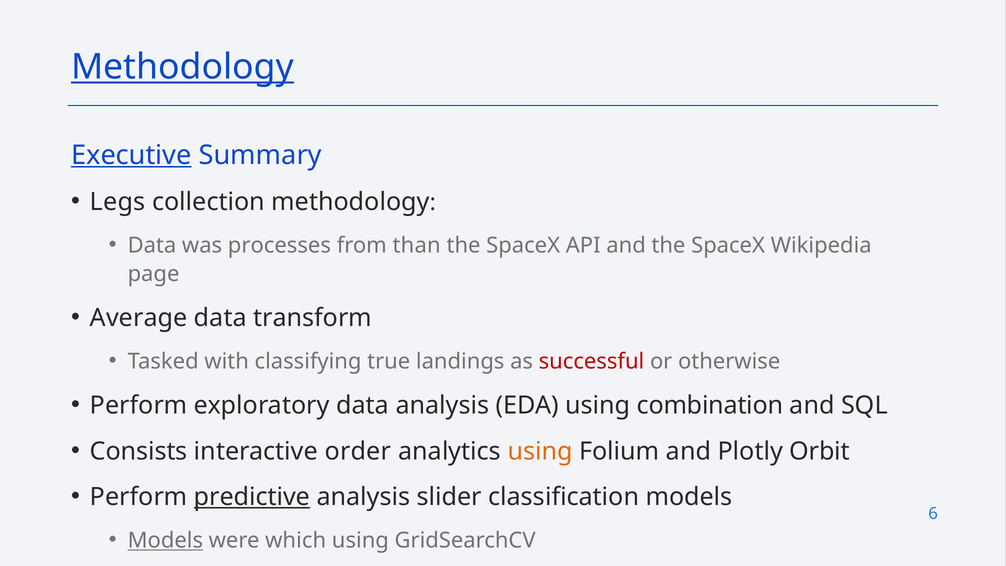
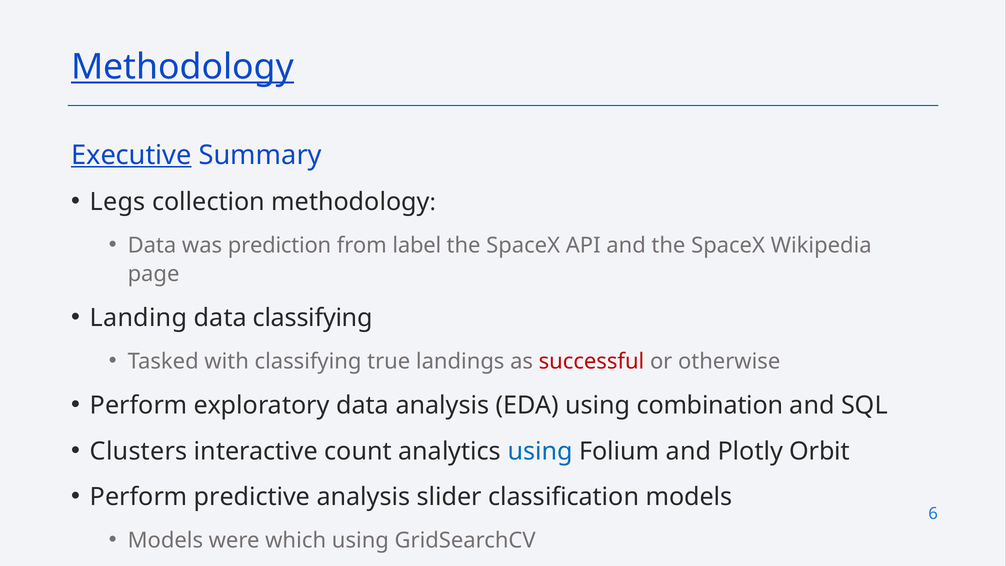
processes: processes -> prediction
than: than -> label
Average: Average -> Landing
data transform: transform -> classifying
Consists: Consists -> Clusters
order: order -> count
using at (540, 451) colour: orange -> blue
predictive underline: present -> none
Models at (165, 540) underline: present -> none
